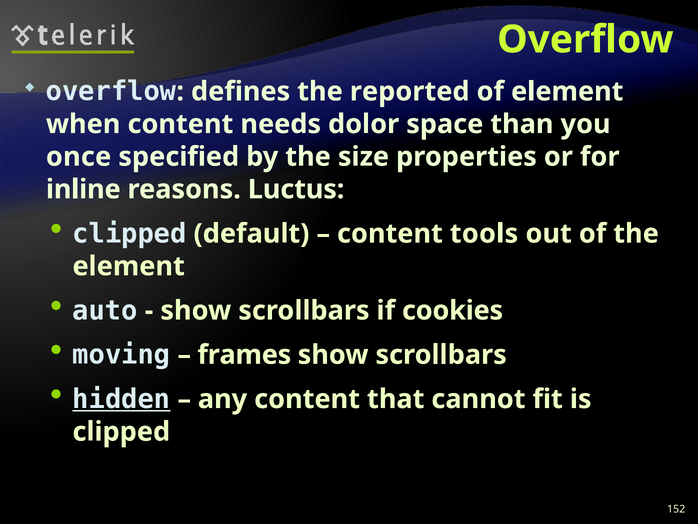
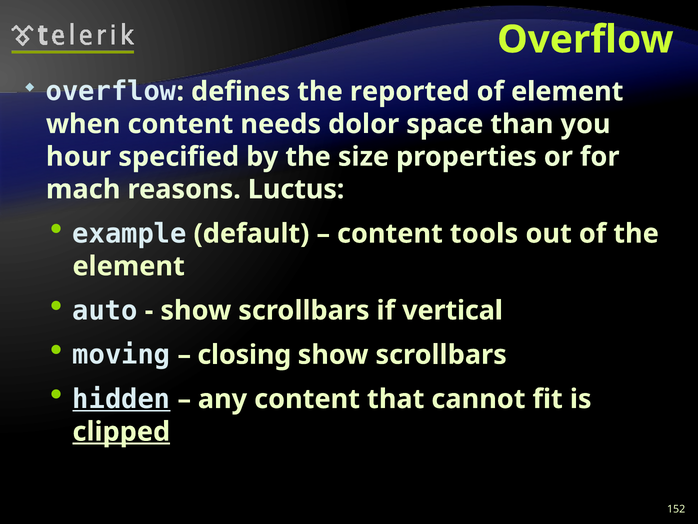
once: once -> hour
inline: inline -> mach
clipped at (130, 233): clipped -> example
cookies: cookies -> vertical
frames: frames -> closing
clipped at (121, 431) underline: none -> present
